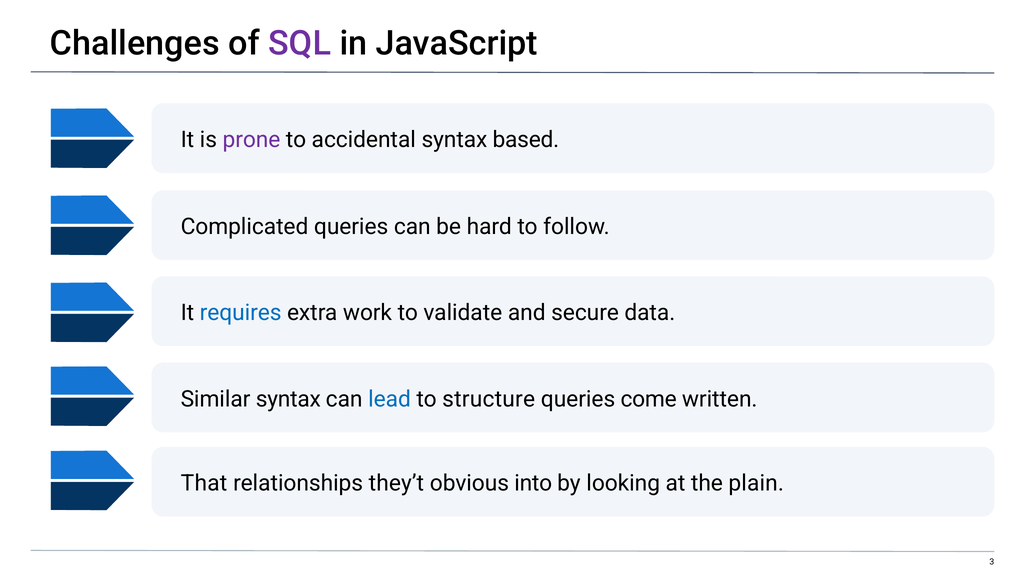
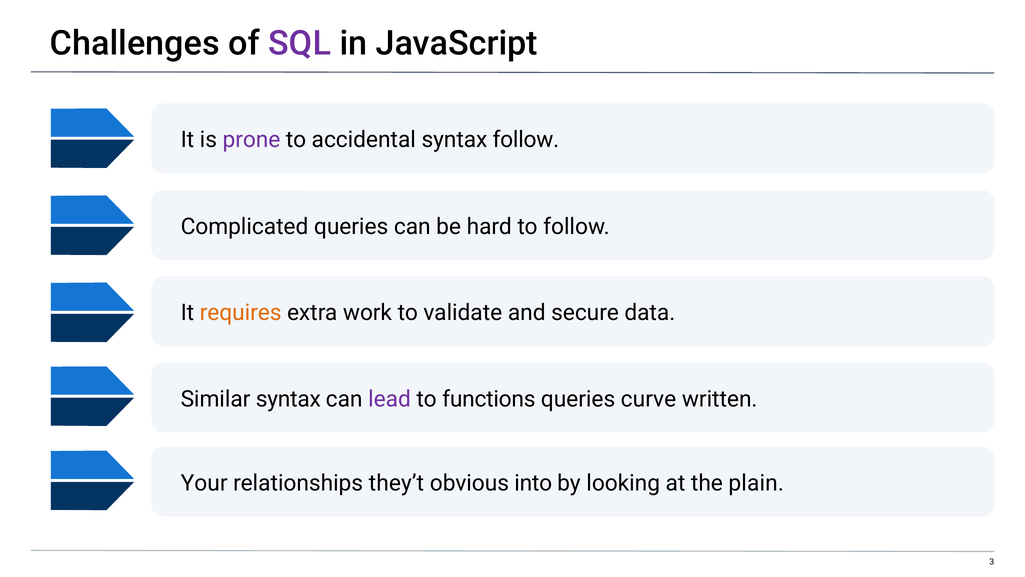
syntax based: based -> follow
requires colour: blue -> orange
lead colour: blue -> purple
structure: structure -> functions
come: come -> curve
That: That -> Your
